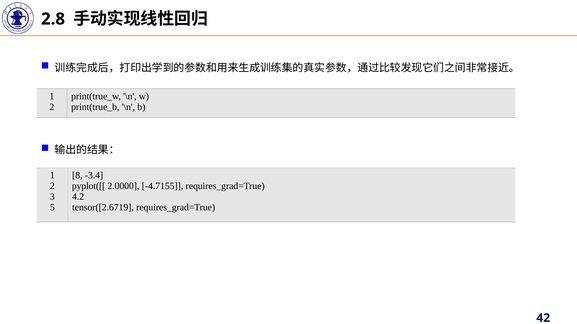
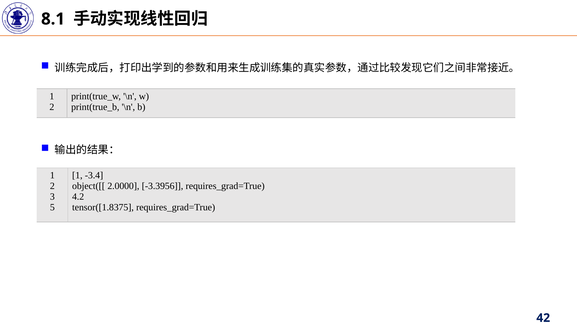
2.8: 2.8 -> 8.1
8 at (77, 176): 8 -> 1
pyplot([[: pyplot([[ -> object([[
-4.7155: -4.7155 -> -3.3956
tensor([2.6719: tensor([2.6719 -> tensor([1.8375
